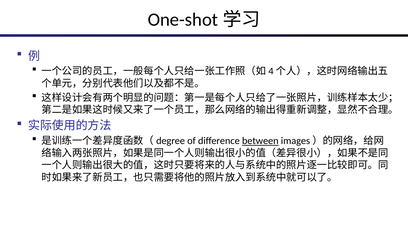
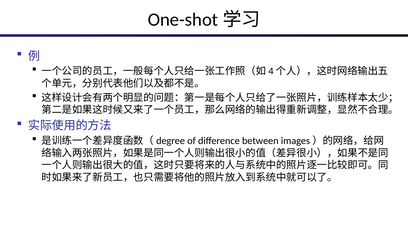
between underline: present -> none
